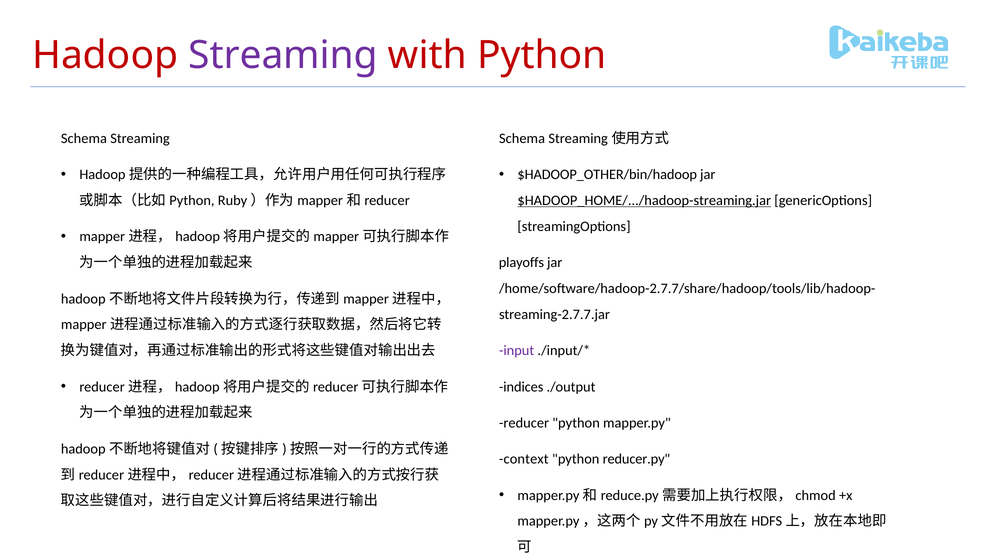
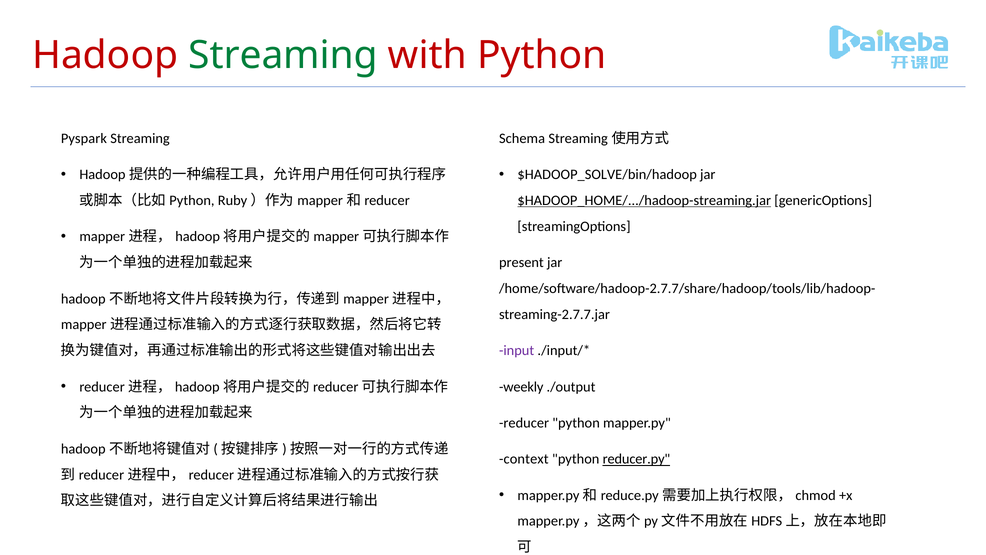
Streaming at (283, 55) colour: purple -> green
Schema at (84, 138): Schema -> Pyspark
$HADOOP_OTHER/bin/hadoop: $HADOOP_OTHER/bin/hadoop -> $HADOOP_SOLVE/bin/hadoop
playoffs: playoffs -> present
indices: indices -> weekly
reducer.py underline: none -> present
